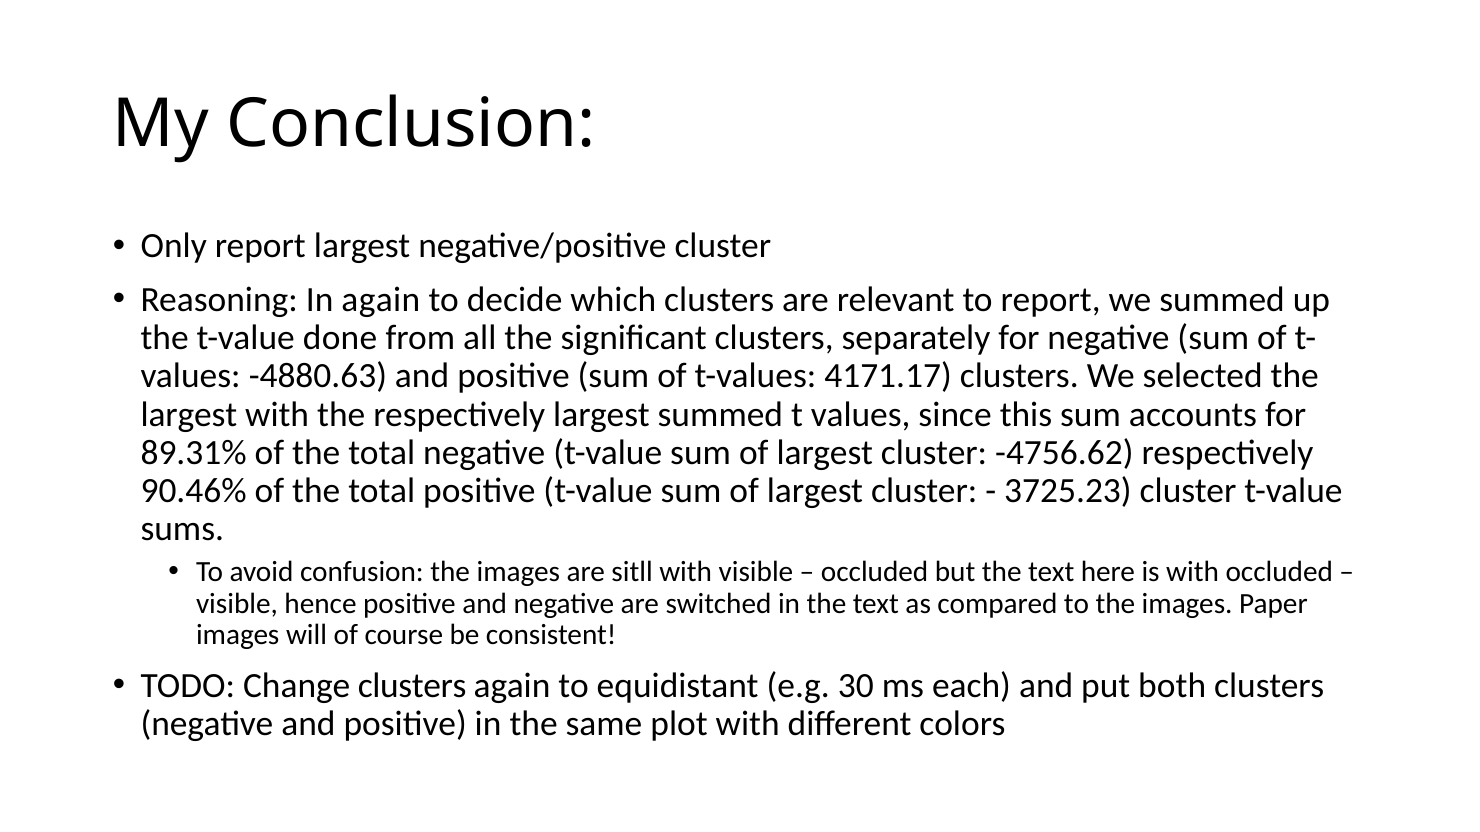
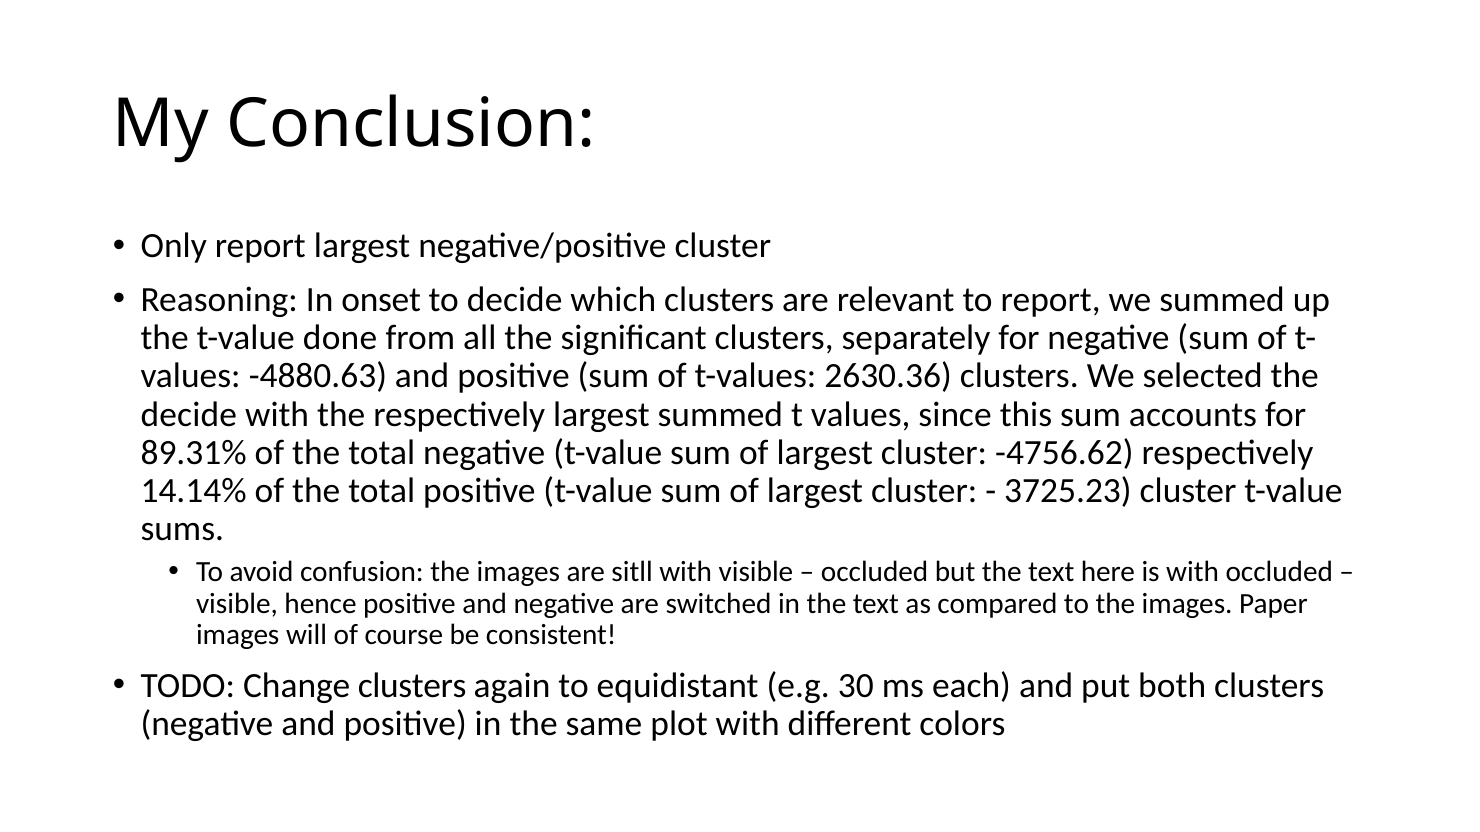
In again: again -> onset
4171.17: 4171.17 -> 2630.36
largest at (189, 415): largest -> decide
90.46%: 90.46% -> 14.14%
